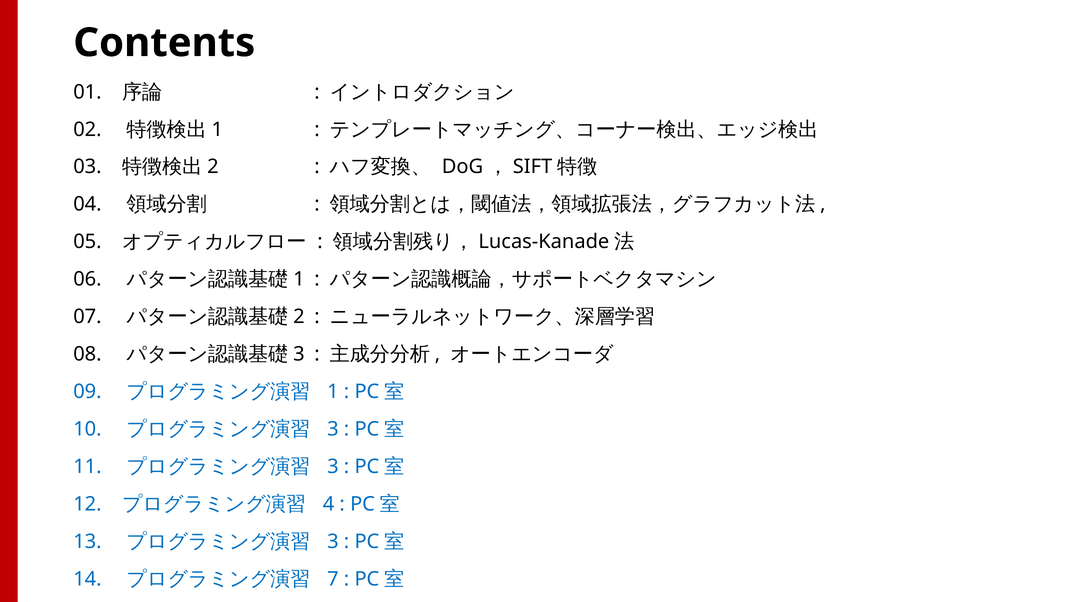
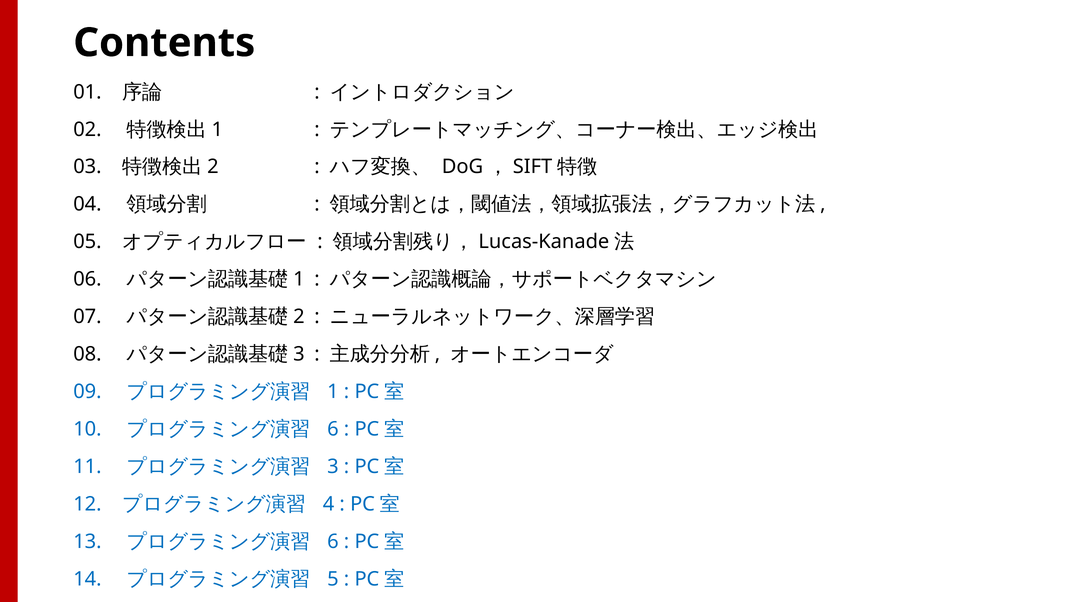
3 at (333, 430): 3 -> 6
3 at (333, 542): 3 -> 6
7: 7 -> 5
